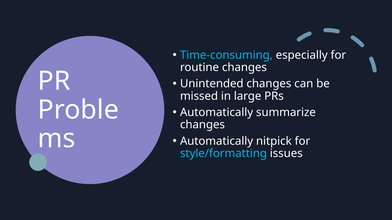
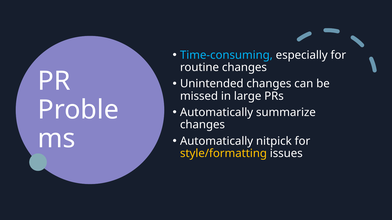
style/formatting colour: light blue -> yellow
